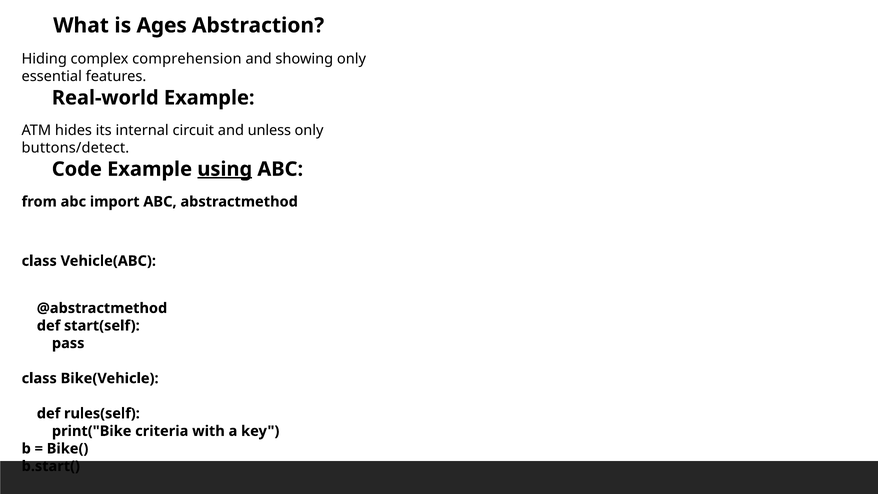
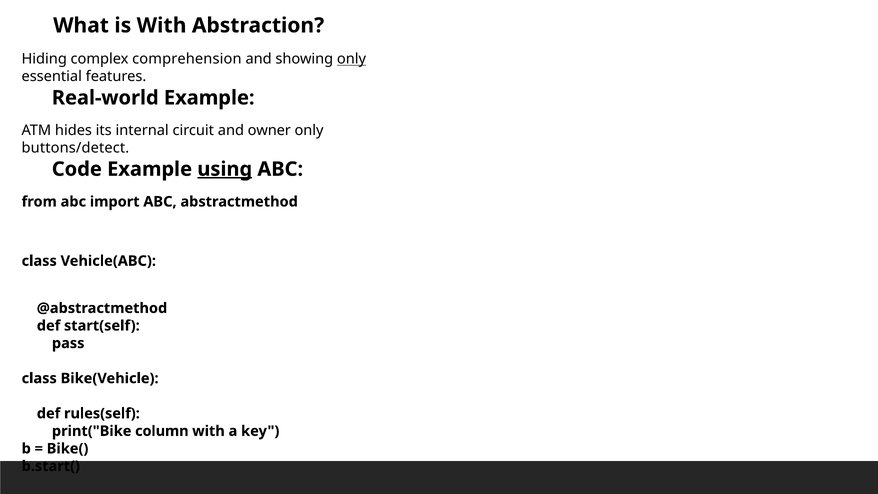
is Ages: Ages -> With
only at (351, 59) underline: none -> present
unless: unless -> owner
criteria: criteria -> column
